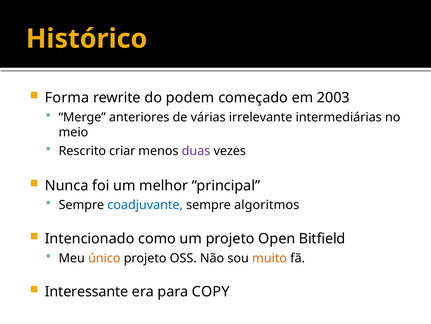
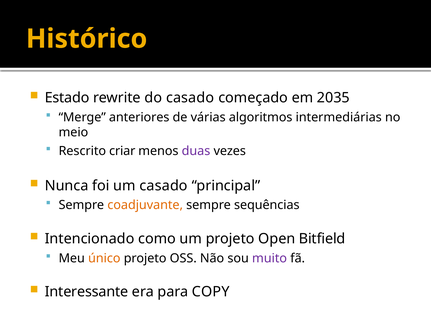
Forma: Forma -> Estado
do podem: podem -> casado
2003: 2003 -> 2035
irrelevante: irrelevante -> algoritmos
um melhor: melhor -> casado
coadjuvante colour: blue -> orange
algoritmos: algoritmos -> sequências
muito colour: orange -> purple
